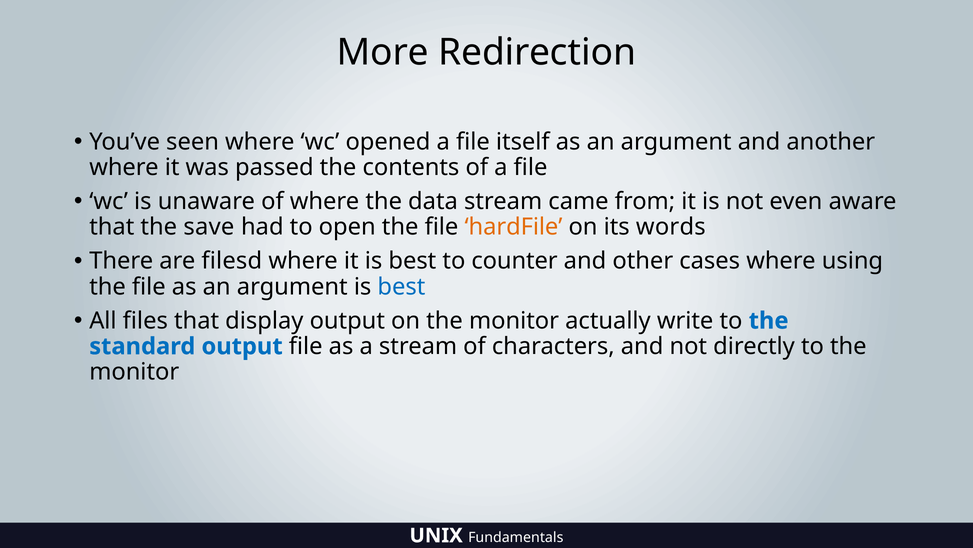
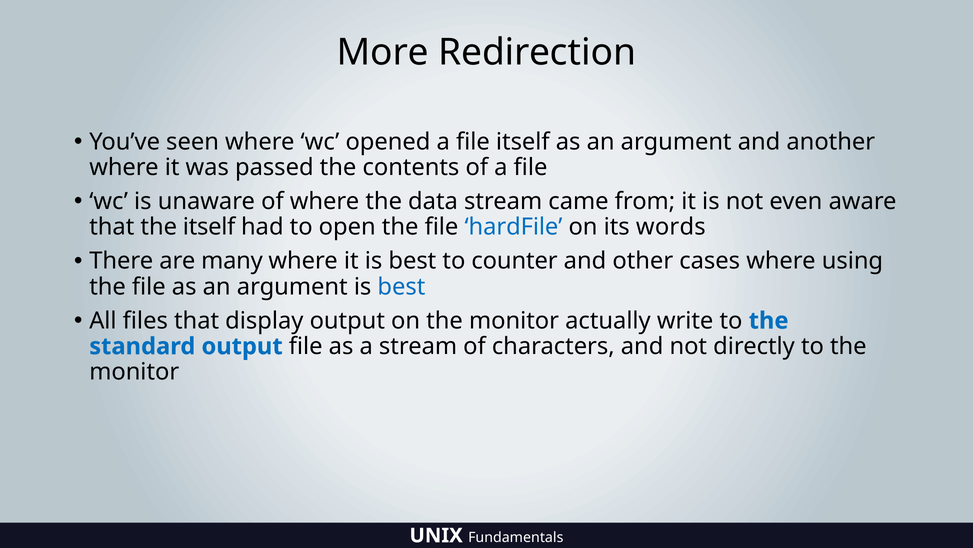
the save: save -> itself
hardFile colour: orange -> blue
filesd: filesd -> many
